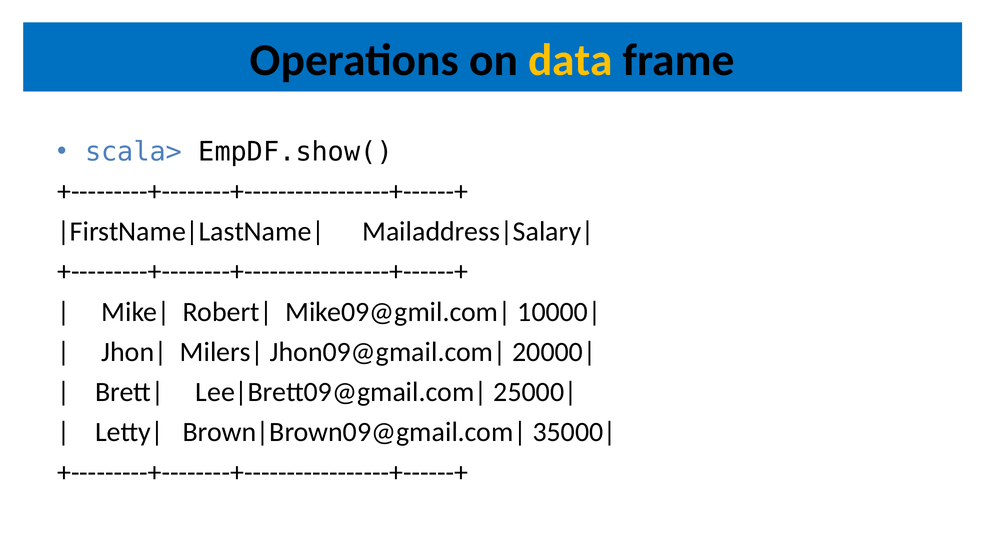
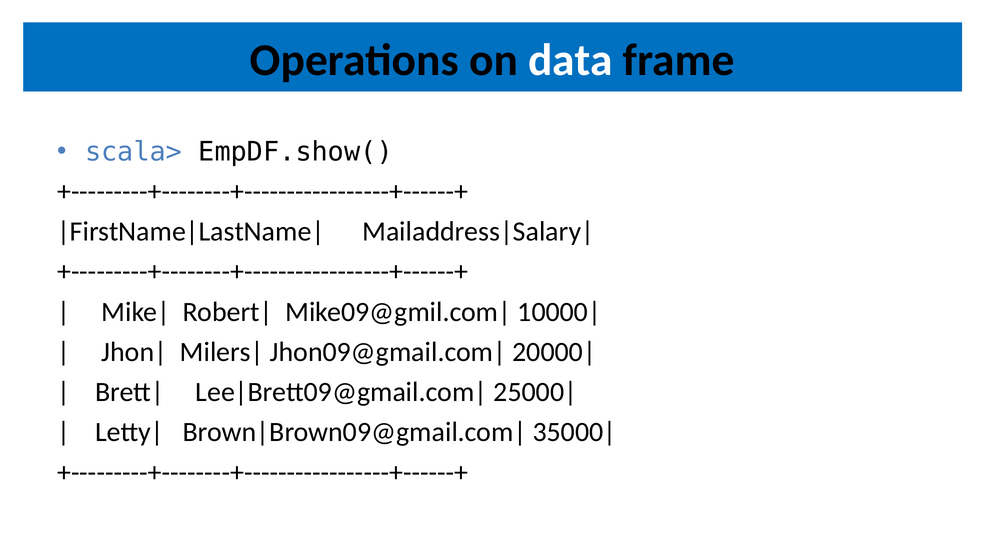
data colour: yellow -> white
